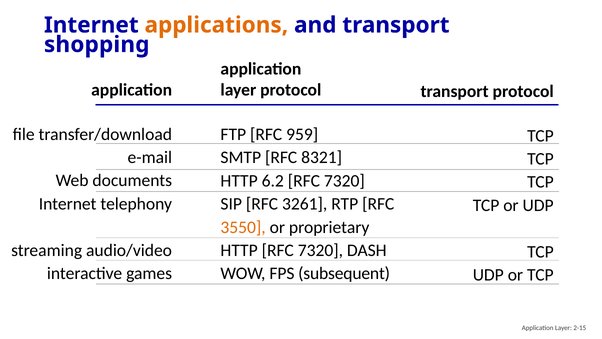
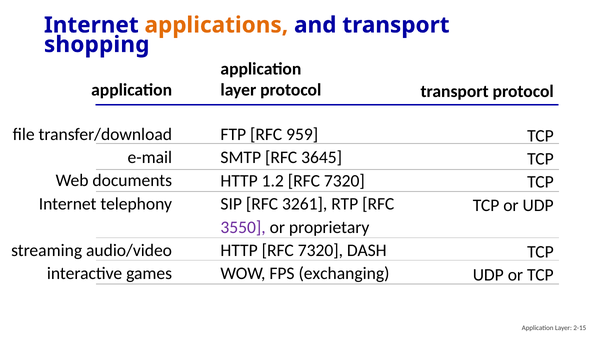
8321: 8321 -> 3645
6.2: 6.2 -> 1.2
3550 colour: orange -> purple
subsequent: subsequent -> exchanging
